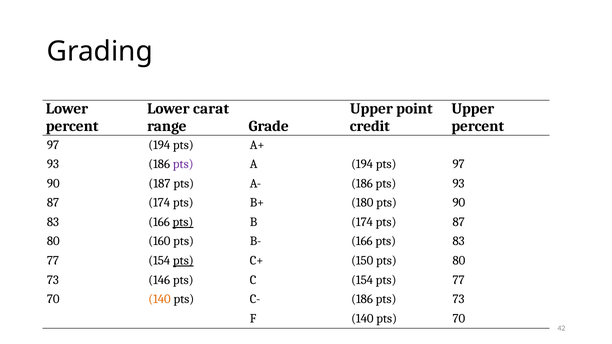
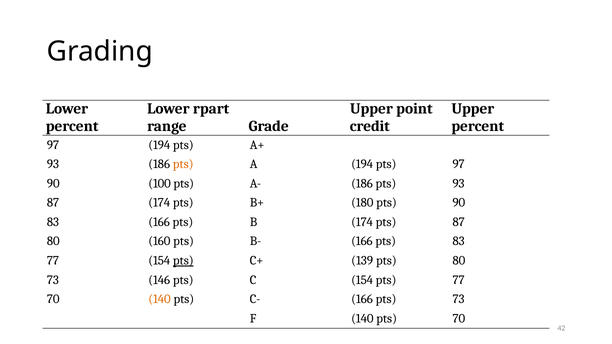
carat: carat -> rpart
pts at (183, 164) colour: purple -> orange
187: 187 -> 100
pts at (183, 222) underline: present -> none
150: 150 -> 139
C- 186: 186 -> 166
